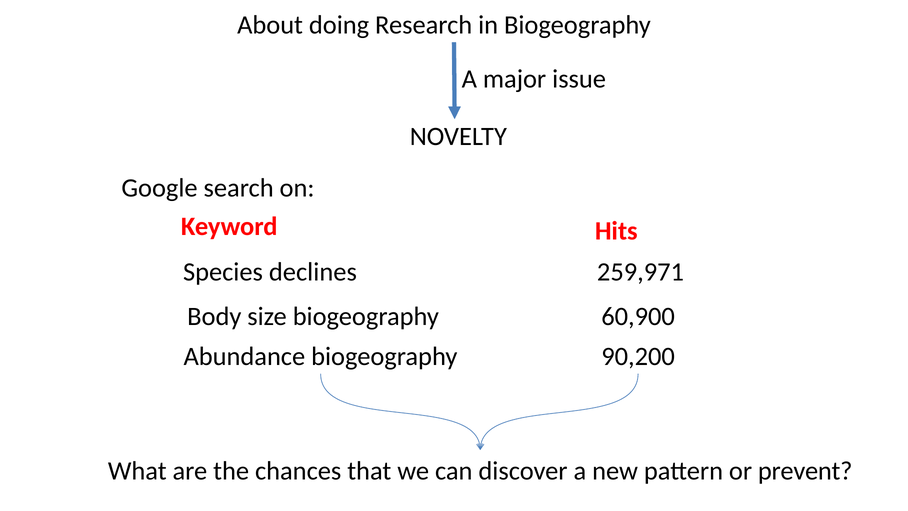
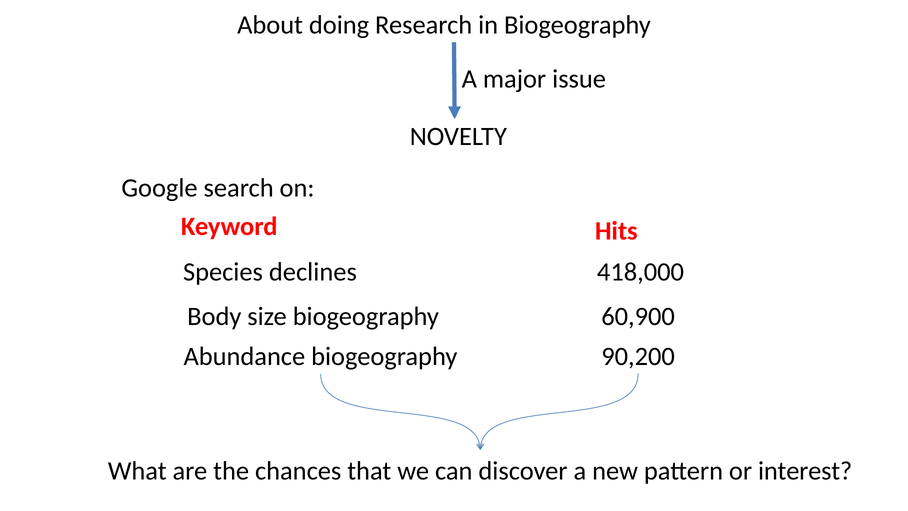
259,971: 259,971 -> 418,000
prevent: prevent -> interest
